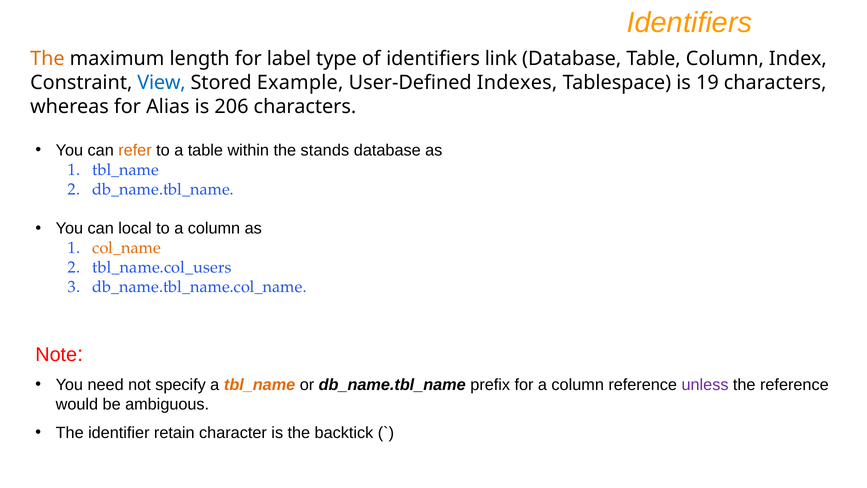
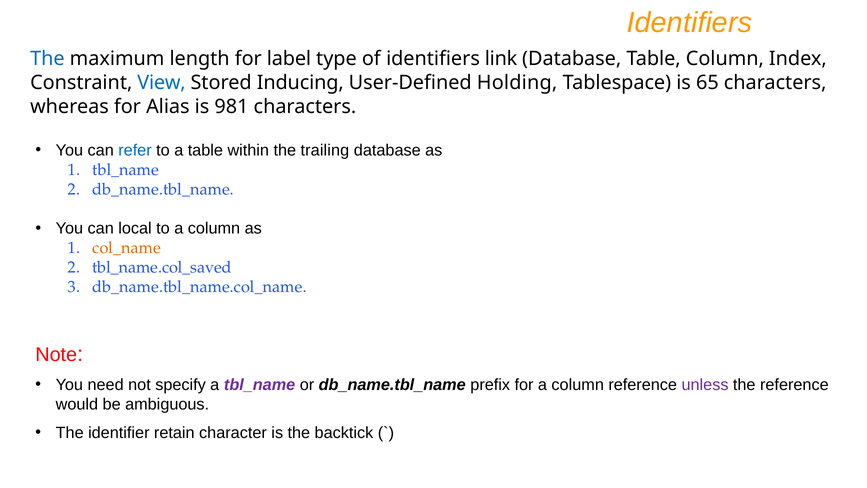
The at (47, 59) colour: orange -> blue
Example: Example -> Inducing
Indexes: Indexes -> Holding
19: 19 -> 65
206: 206 -> 981
refer colour: orange -> blue
stands: stands -> trailing
tbl_name.col_users: tbl_name.col_users -> tbl_name.col_saved
tbl_name at (260, 385) colour: orange -> purple
